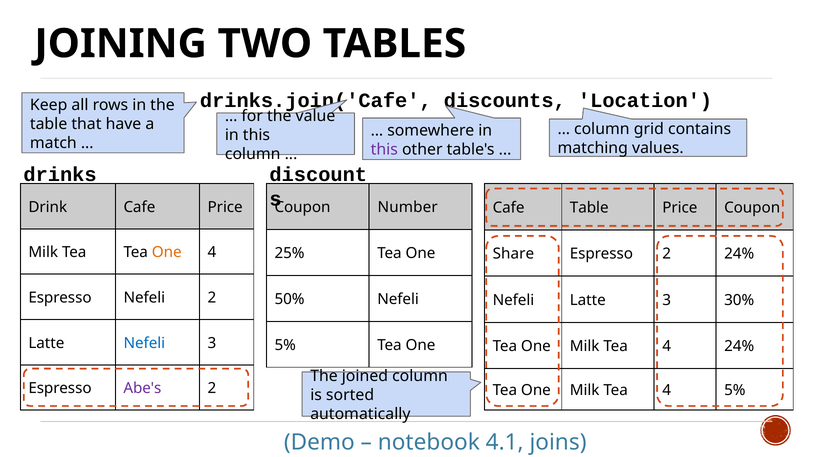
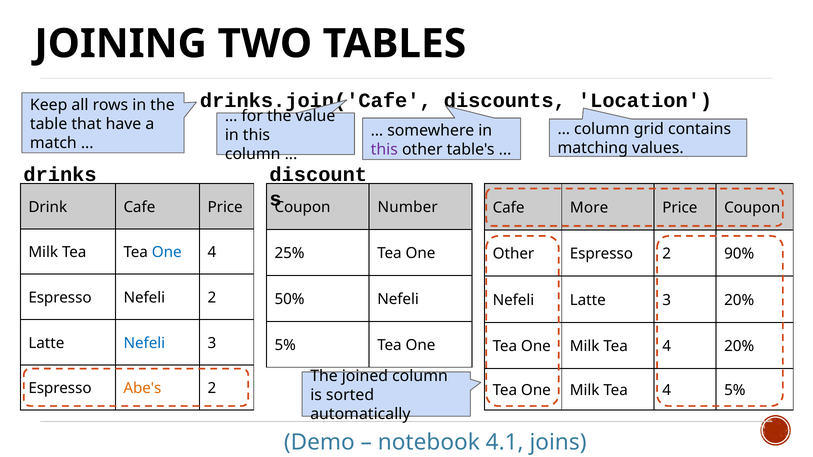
Cafe Table: Table -> More
One at (167, 253) colour: orange -> blue
Share at (513, 254): Share -> Other
2 24%: 24% -> 90%
3 30%: 30% -> 20%
4 24%: 24% -> 20%
Abe's colour: purple -> orange
